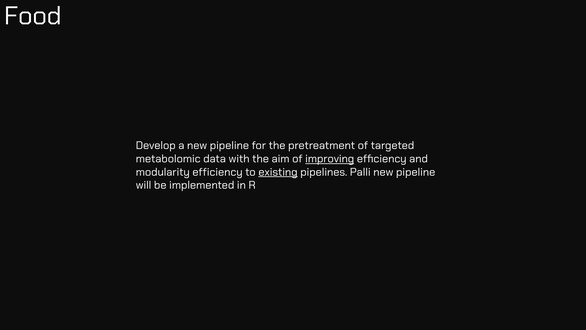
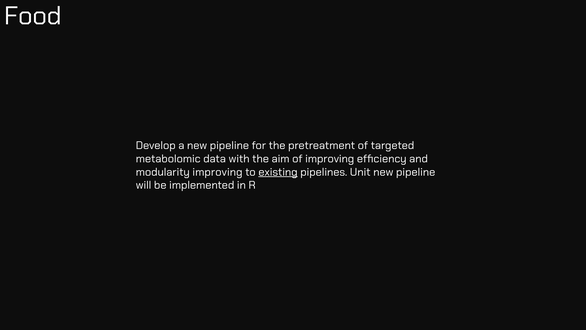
improving at (330, 159) underline: present -> none
modularity efficiency: efficiency -> improving
Palli: Palli -> Unit
